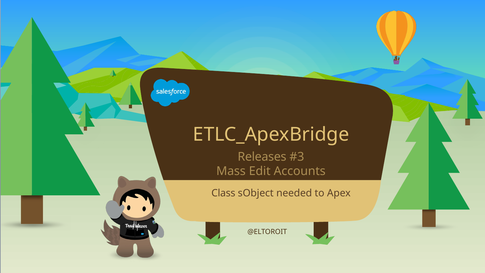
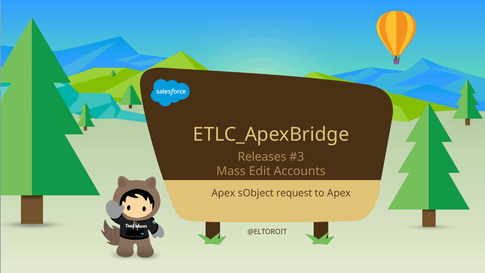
Class at (223, 193): Class -> Apex
needed: needed -> request
